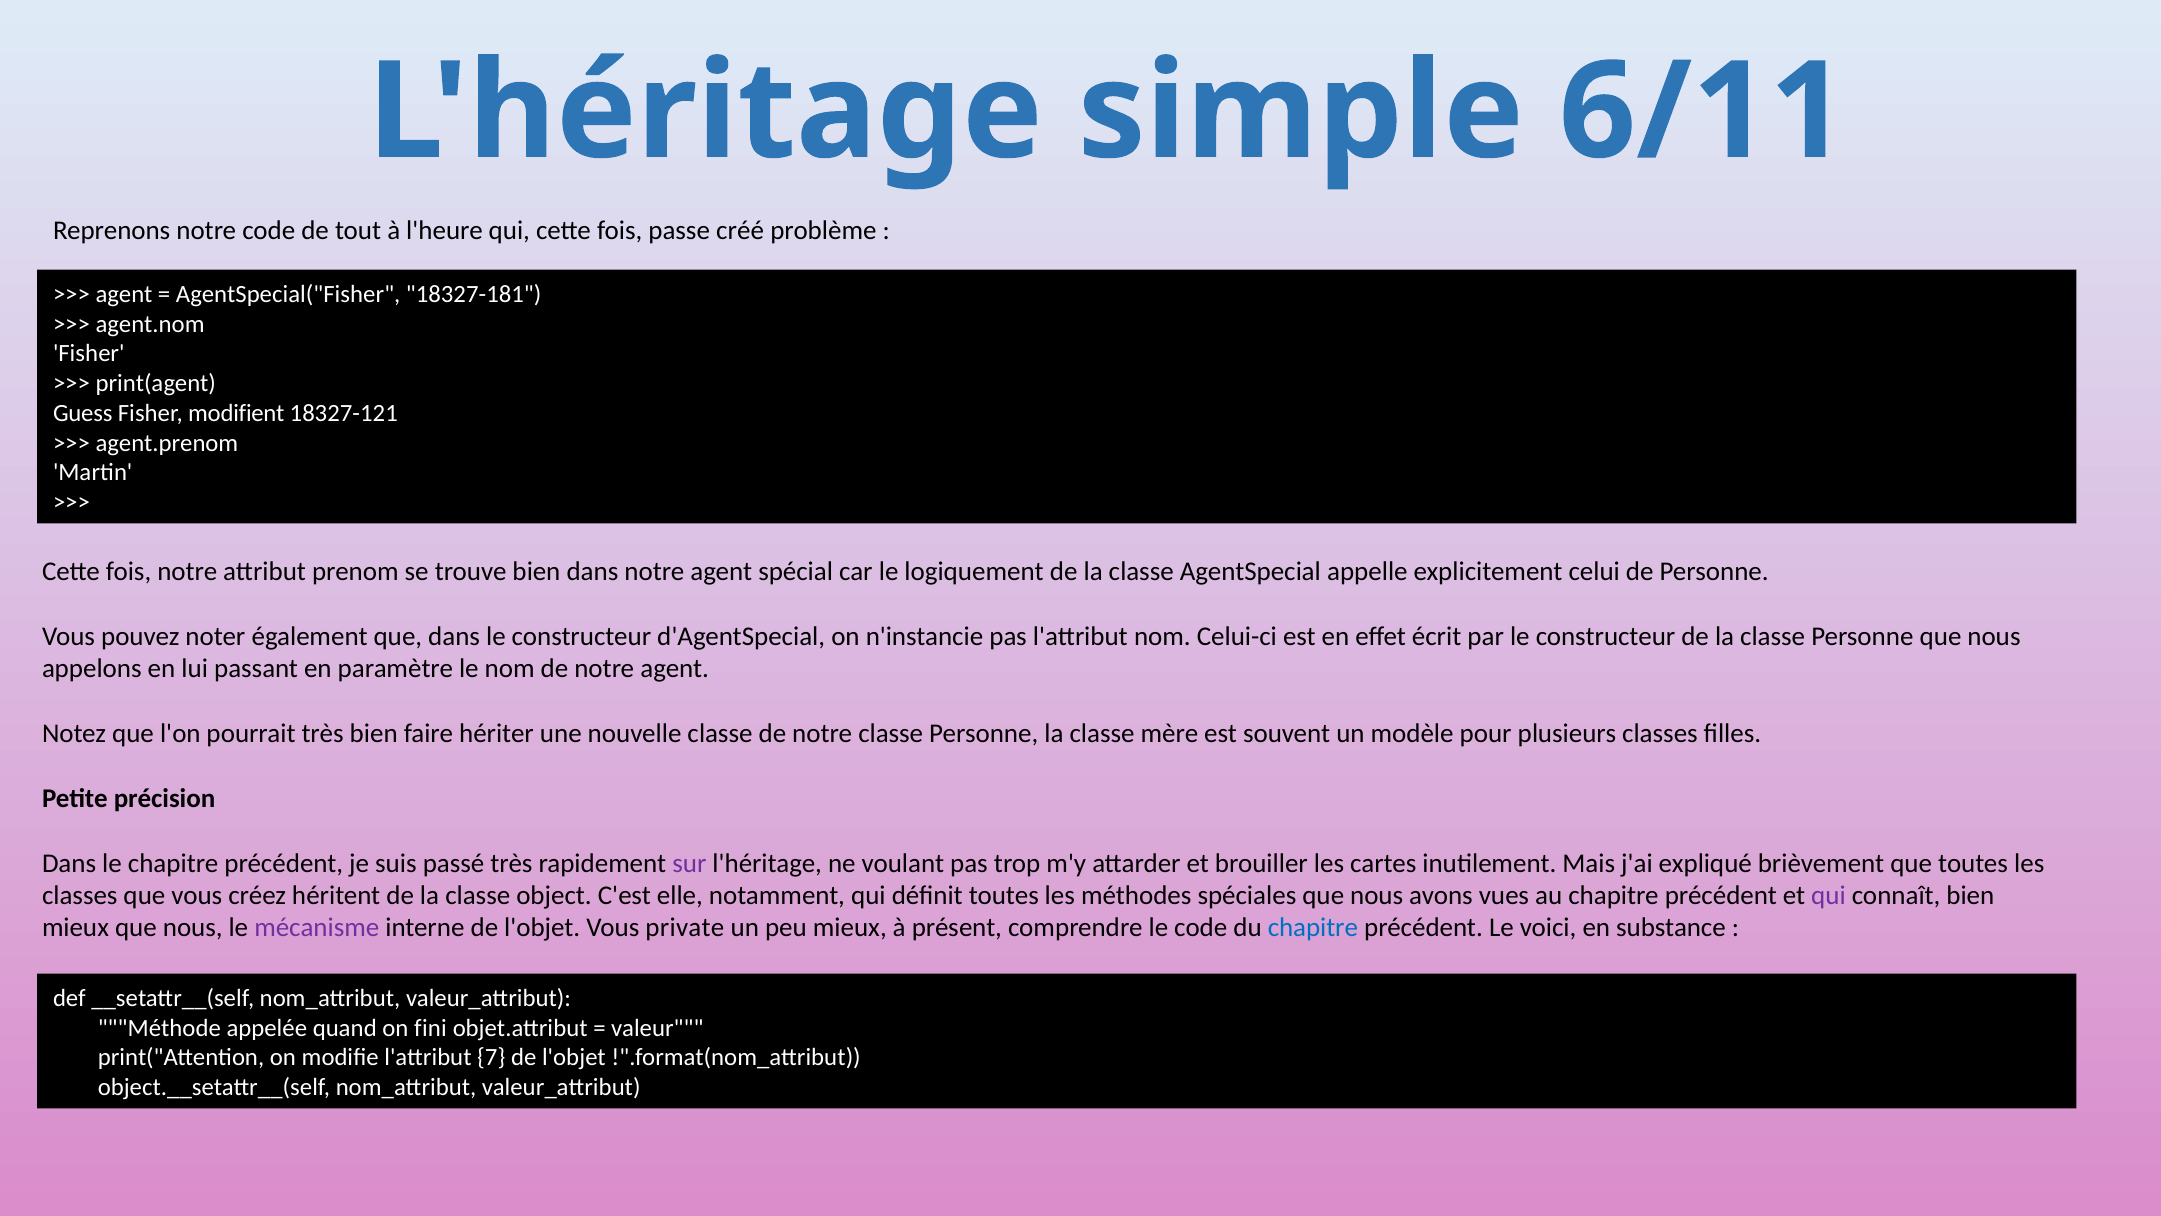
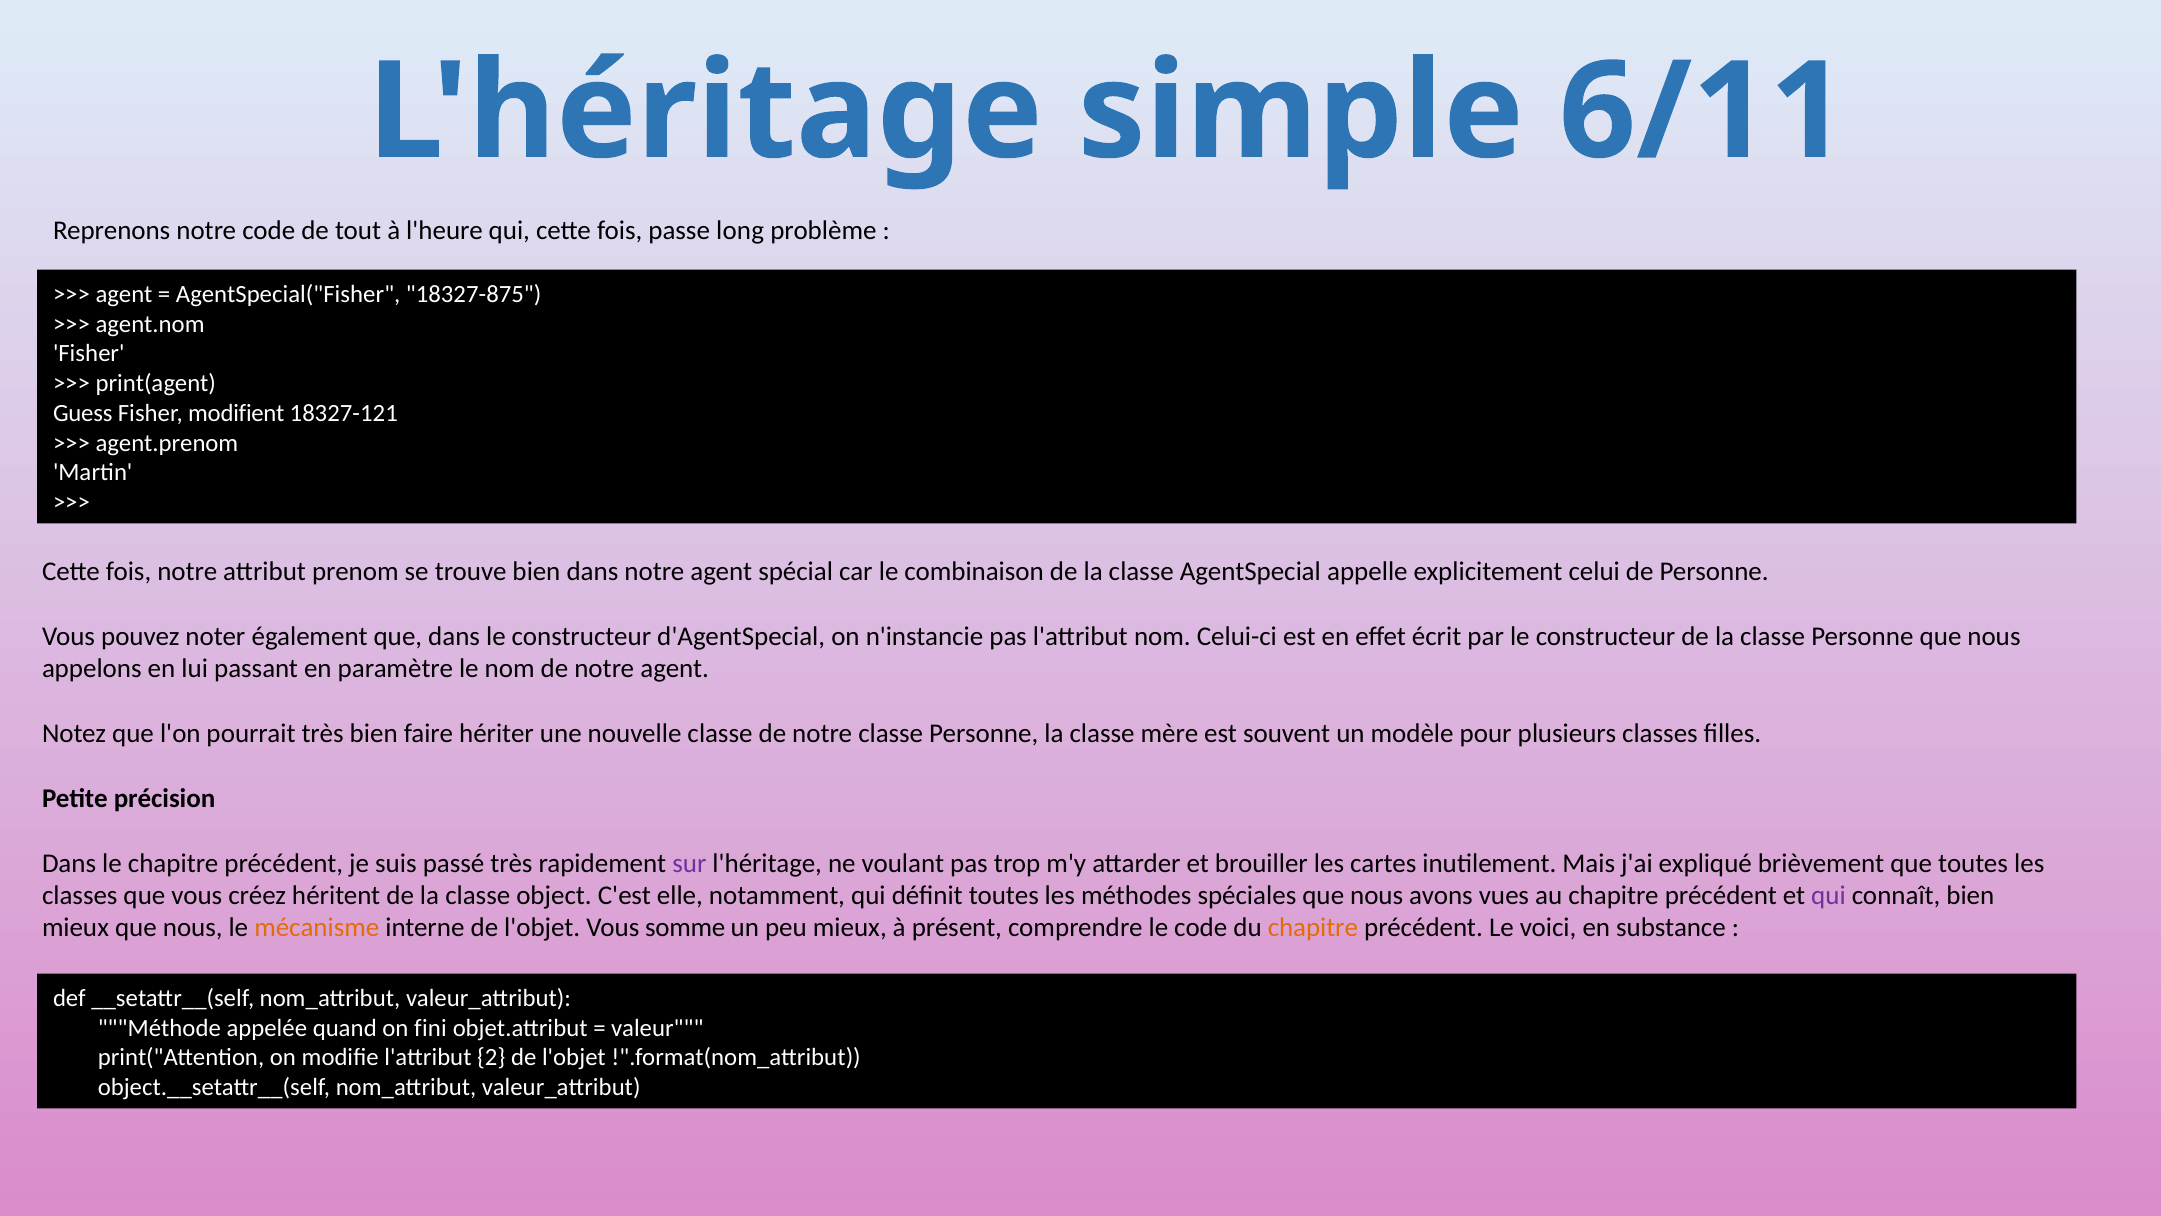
créé: créé -> long
18327-181: 18327-181 -> 18327-875
logiquement: logiquement -> combinaison
mécanisme colour: purple -> orange
private: private -> somme
chapitre at (1313, 928) colour: blue -> orange
7: 7 -> 2
